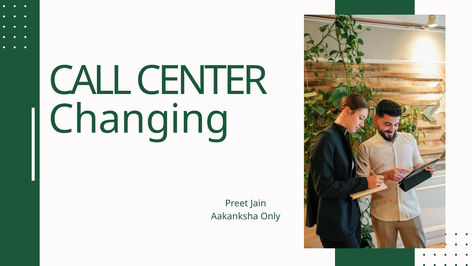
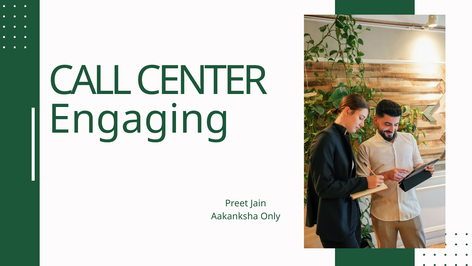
Changing: Changing -> Engaging
